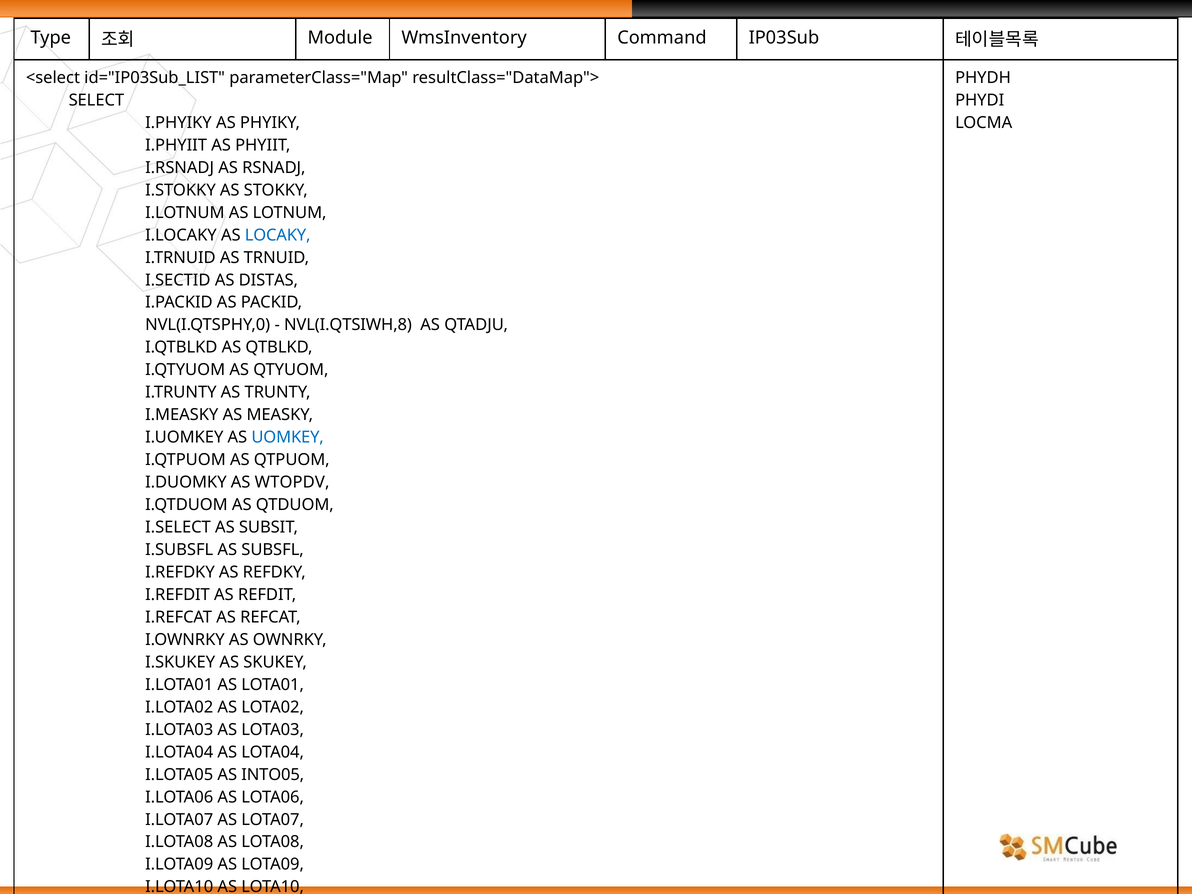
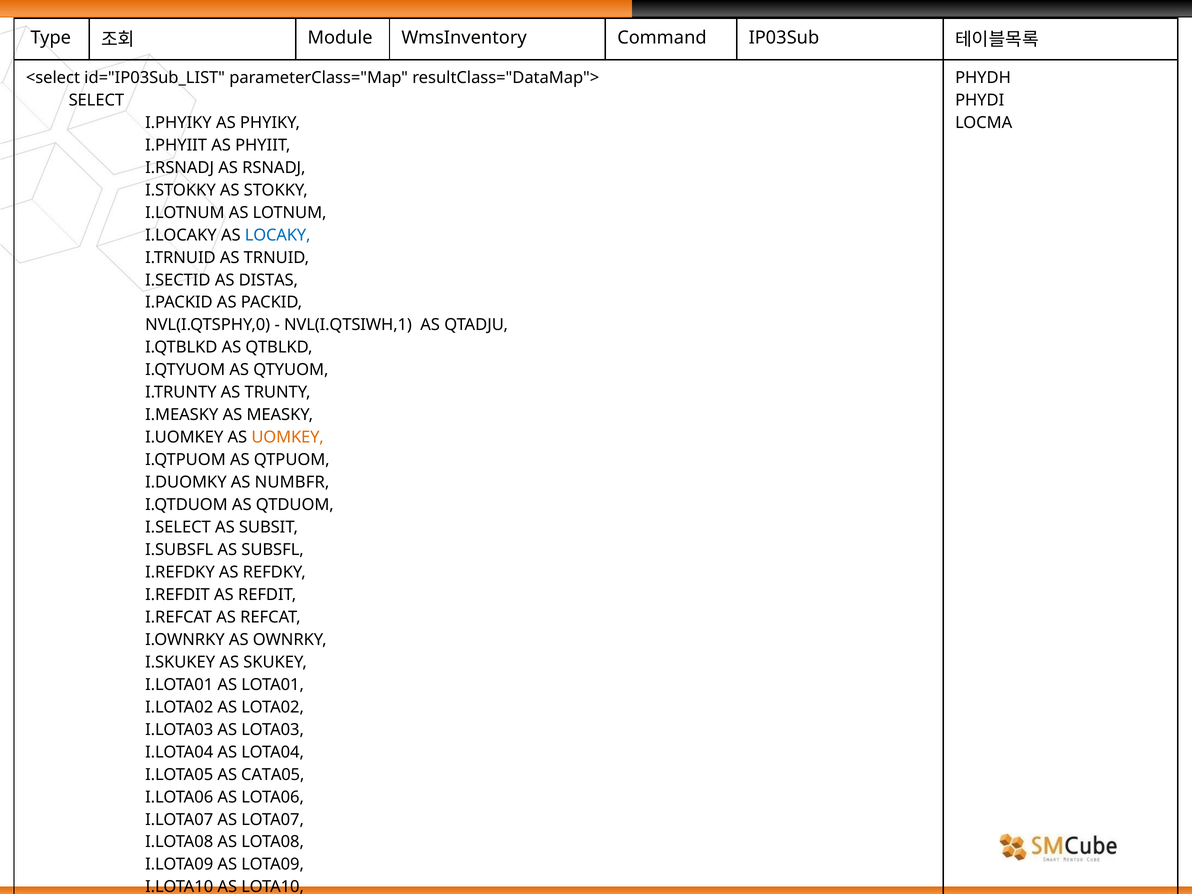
NVL(I.QTSIWH,8: NVL(I.QTSIWH,8 -> NVL(I.QTSIWH,1
UOMKEY colour: blue -> orange
WTOPDV: WTOPDV -> NUMBFR
INTO05: INTO05 -> CATA05
